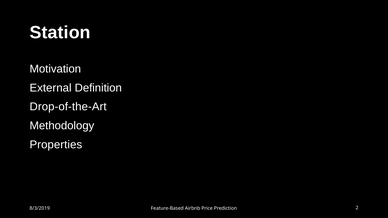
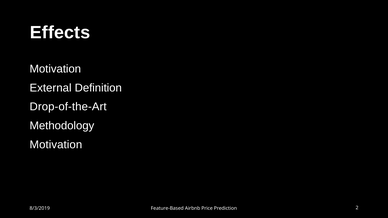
Station: Station -> Effects
Properties at (56, 145): Properties -> Motivation
